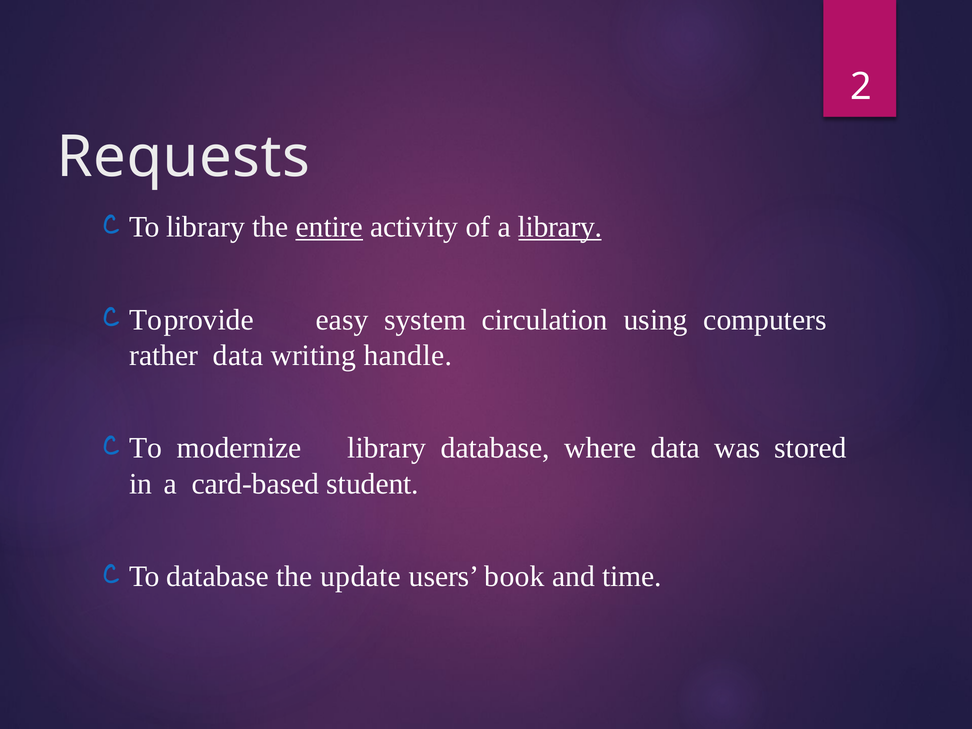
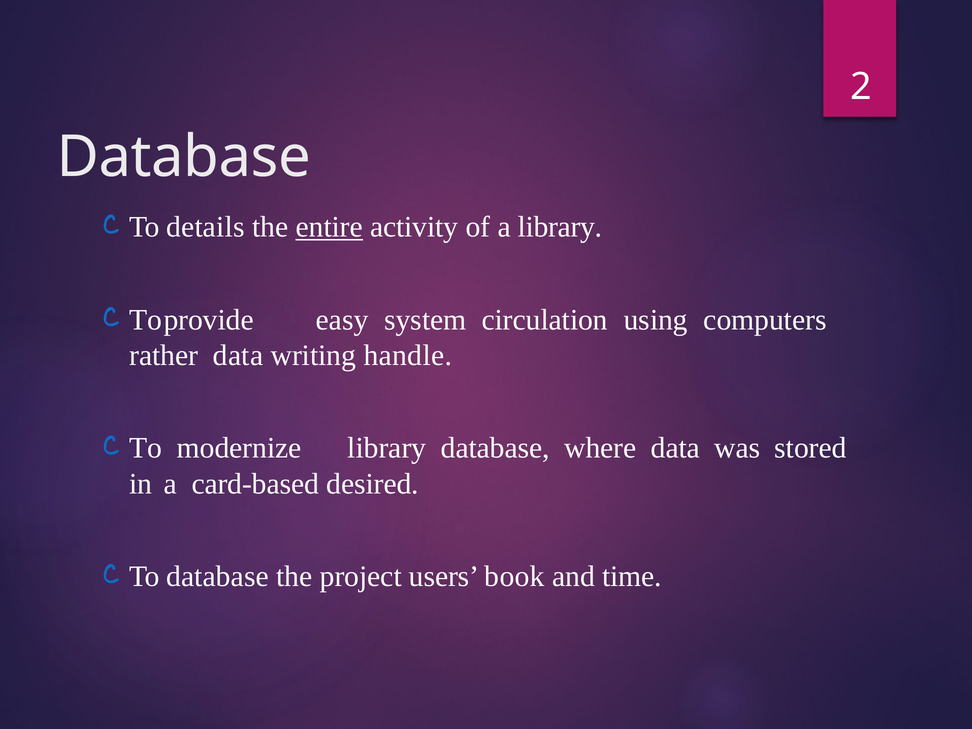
Requests at (183, 157): Requests -> Database
To library: library -> details
library at (560, 227) underline: present -> none
student: student -> desired
update: update -> project
